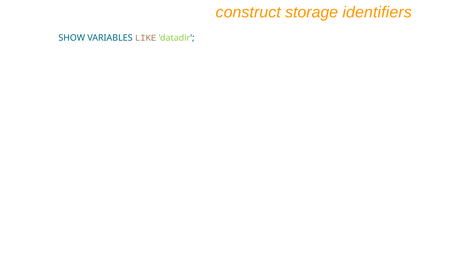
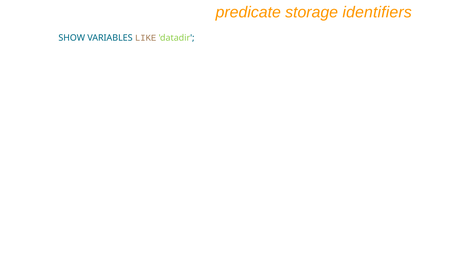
construct: construct -> predicate
